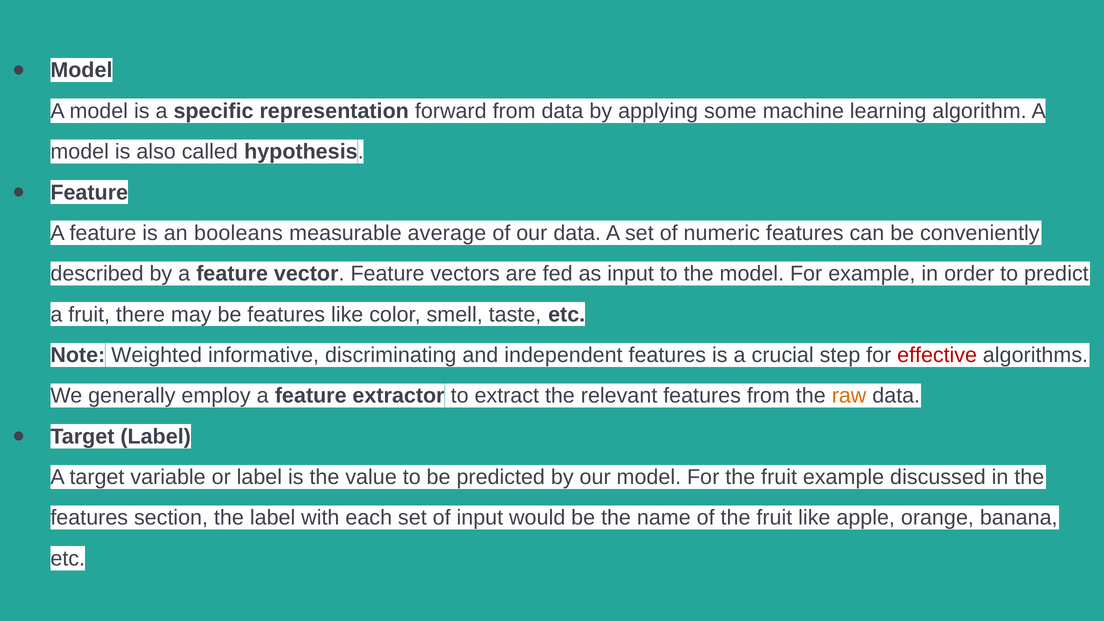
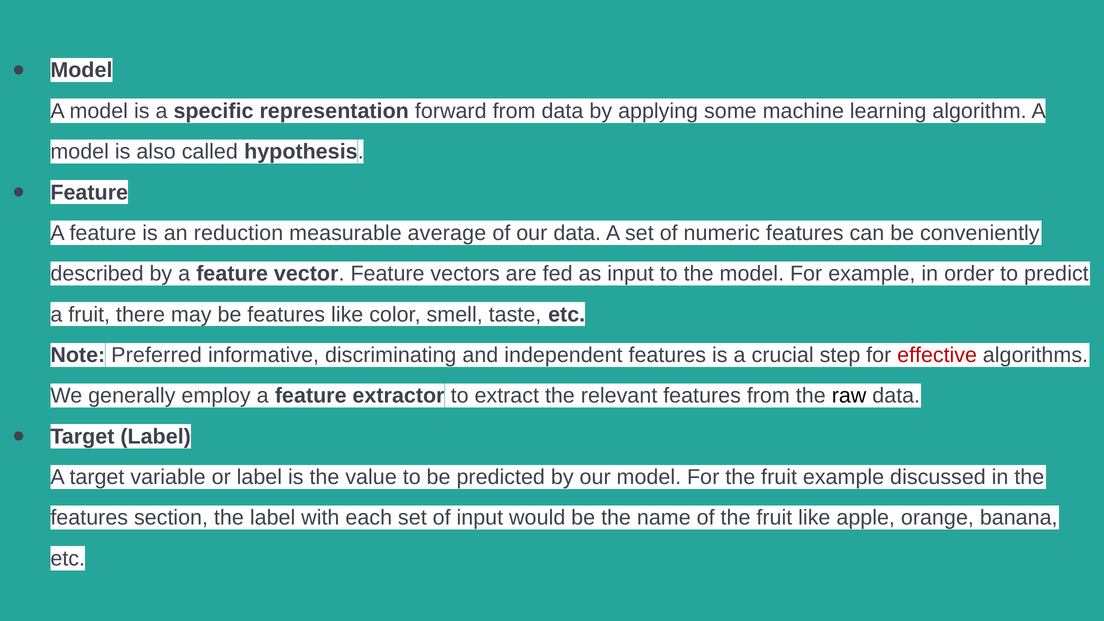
booleans: booleans -> reduction
Weighted: Weighted -> Preferred
raw colour: orange -> black
